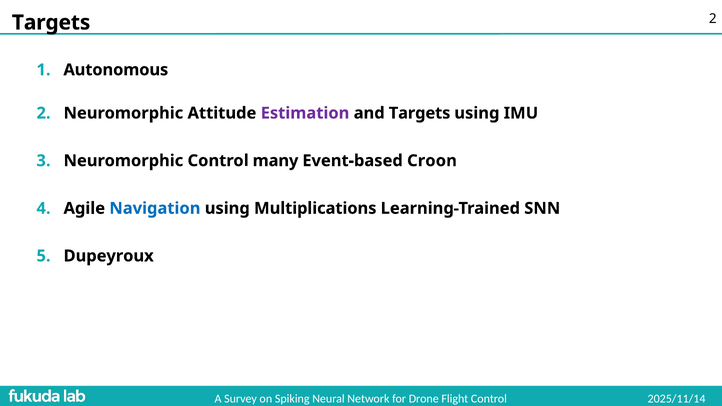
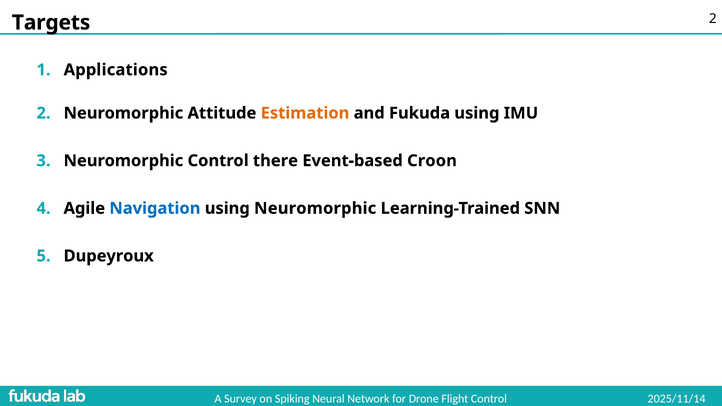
Autonomous: Autonomous -> Applications
Estimation colour: purple -> orange
and Targets: Targets -> Fukuda
many: many -> there
using Multiplications: Multiplications -> Neuromorphic
